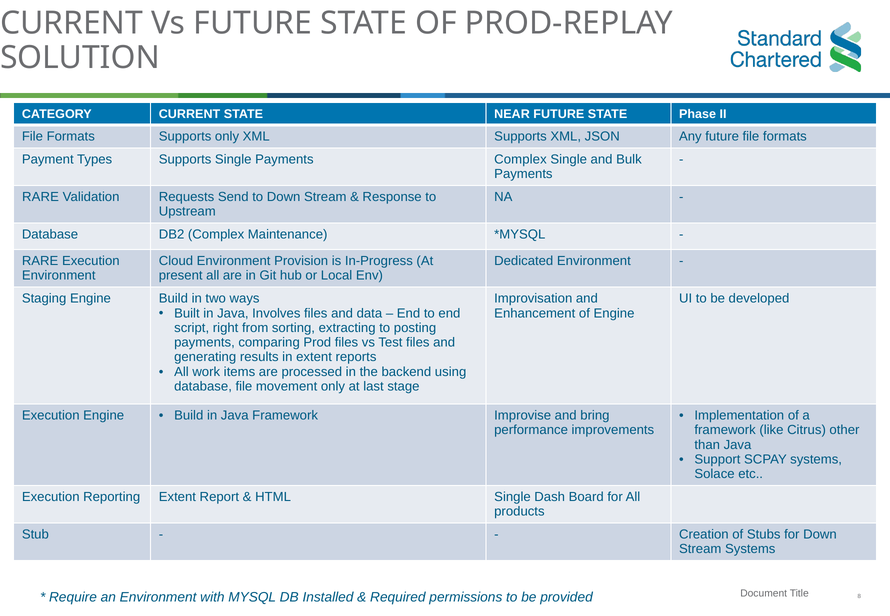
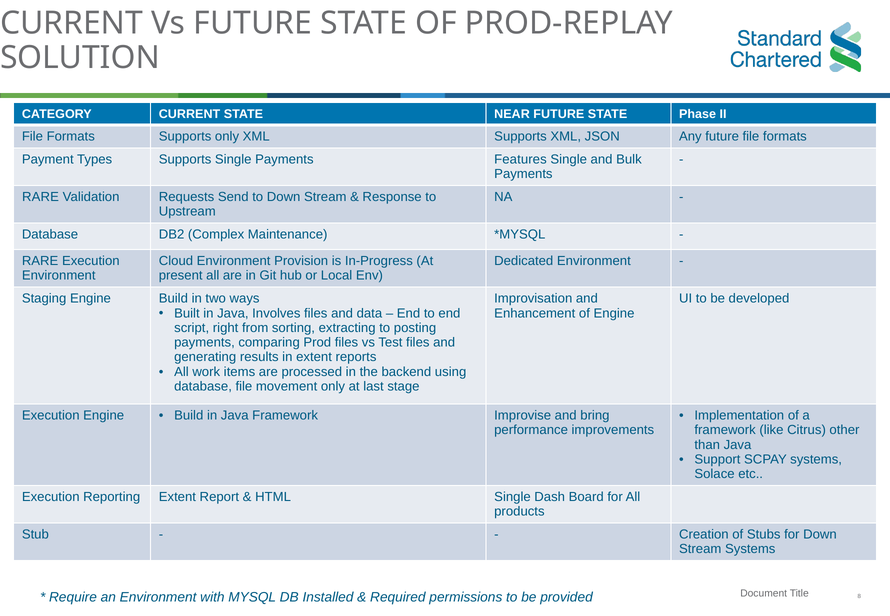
Payments Complex: Complex -> Features
